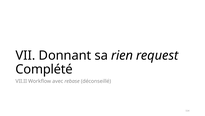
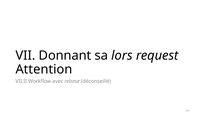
rien: rien -> lors
Complété: Complété -> Attention
